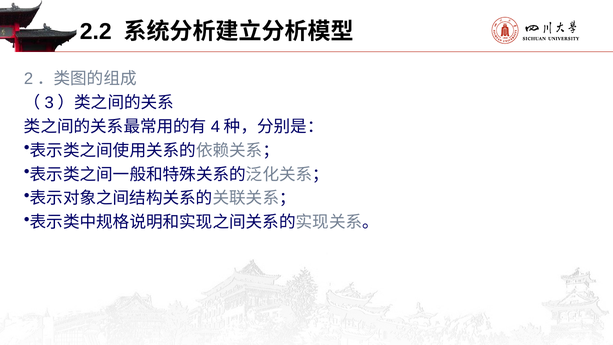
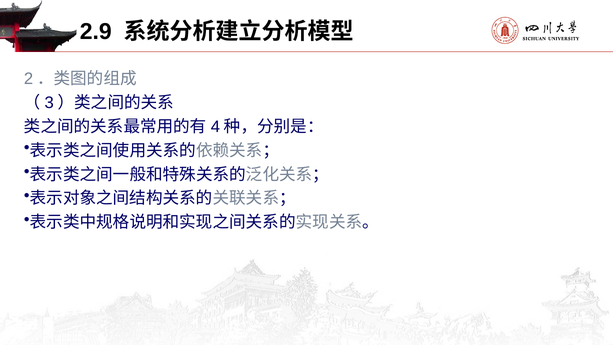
2.2: 2.2 -> 2.9
